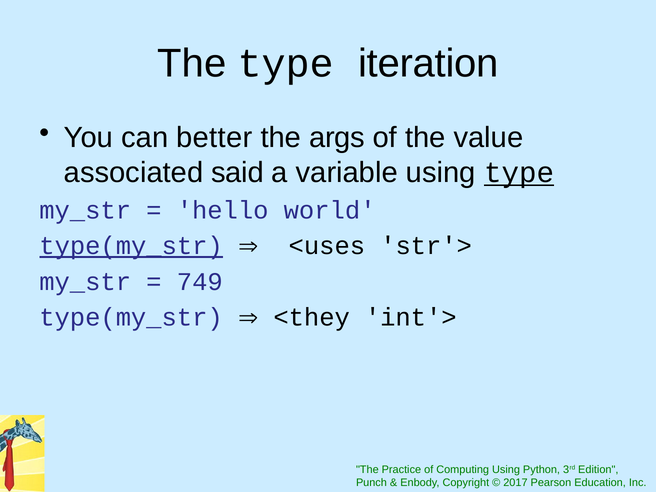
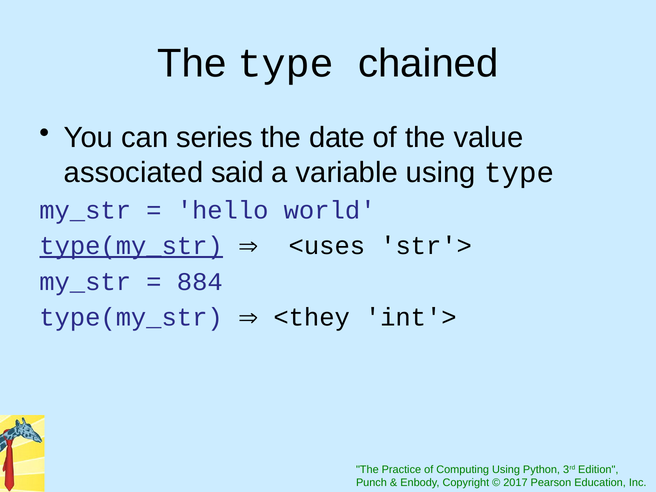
iteration: iteration -> chained
better: better -> series
args: args -> date
type at (519, 173) underline: present -> none
749: 749 -> 884
